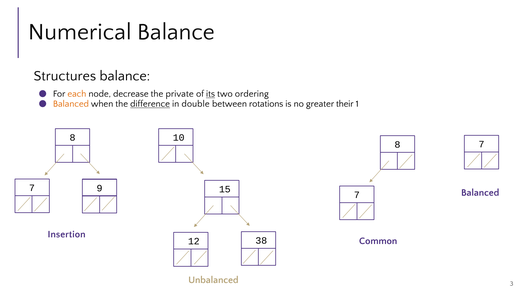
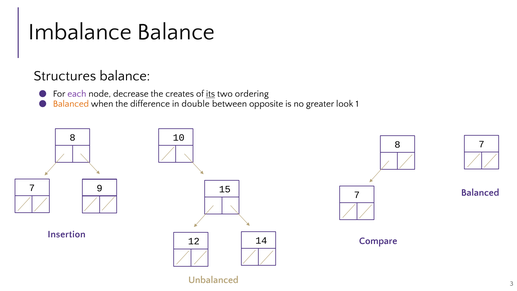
Numerical: Numerical -> Imbalance
each colour: orange -> purple
private: private -> creates
difference underline: present -> none
rotations: rotations -> opposite
their: their -> look
Common: Common -> Compare
38: 38 -> 14
